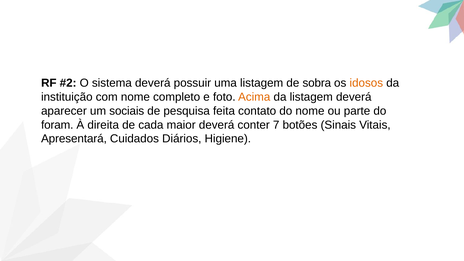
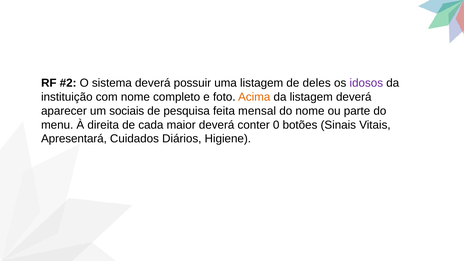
sobra: sobra -> deles
idosos colour: orange -> purple
contato: contato -> mensal
foram: foram -> menu
7: 7 -> 0
